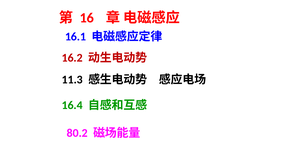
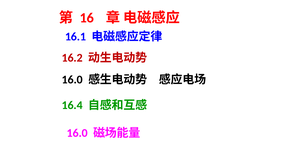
11.3 at (72, 80): 11.3 -> 16.0
80.2 at (77, 133): 80.2 -> 16.0
